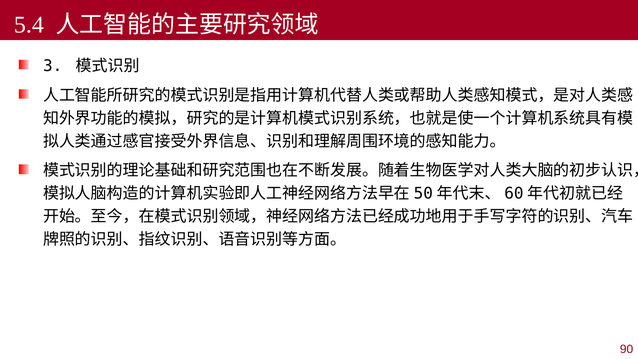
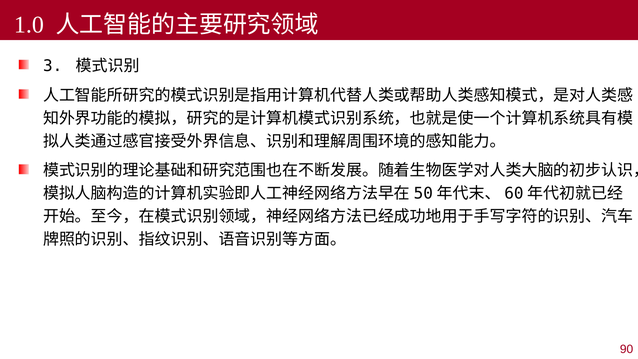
5.4: 5.4 -> 1.0
